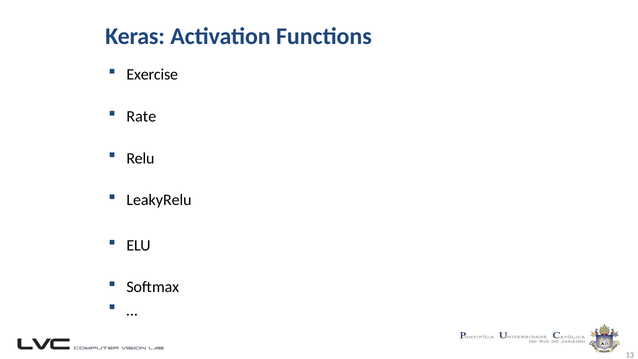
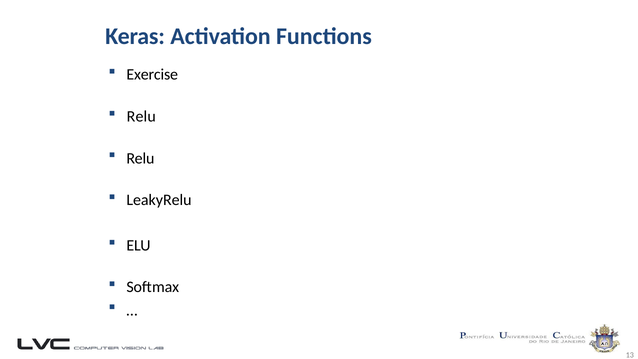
Rate at (141, 116): Rate -> Relu
